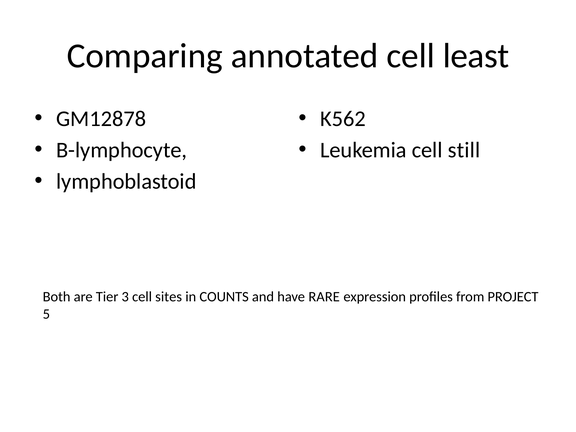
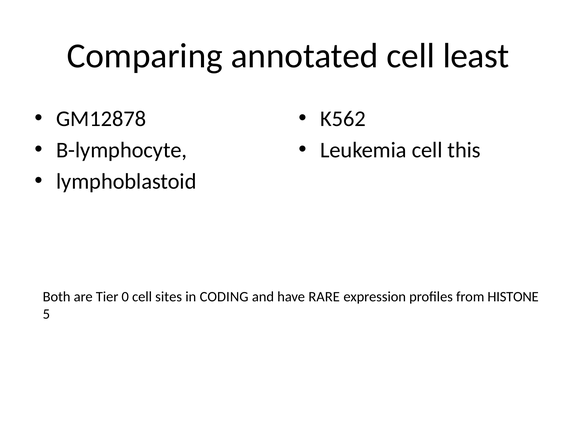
still: still -> this
3: 3 -> 0
COUNTS: COUNTS -> CODING
PROJECT: PROJECT -> HISTONE
